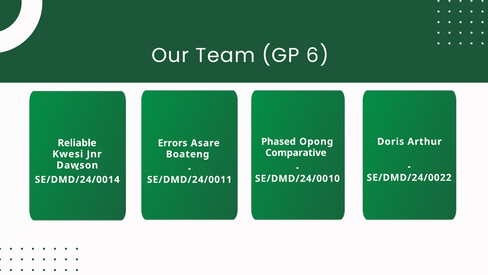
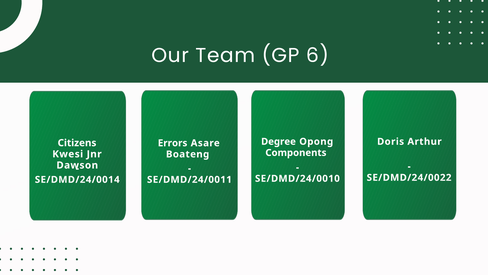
Phased: Phased -> Degree
Reliable: Reliable -> Citizens
Comparative: Comparative -> Components
